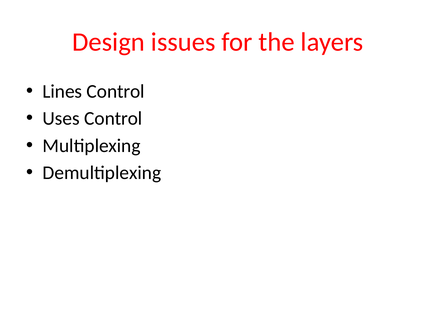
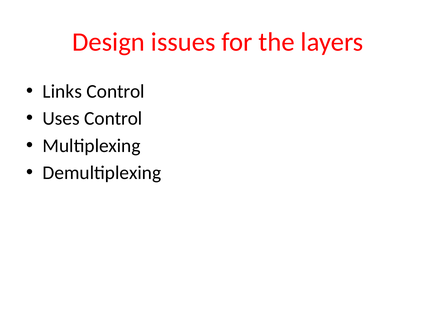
Lines: Lines -> Links
